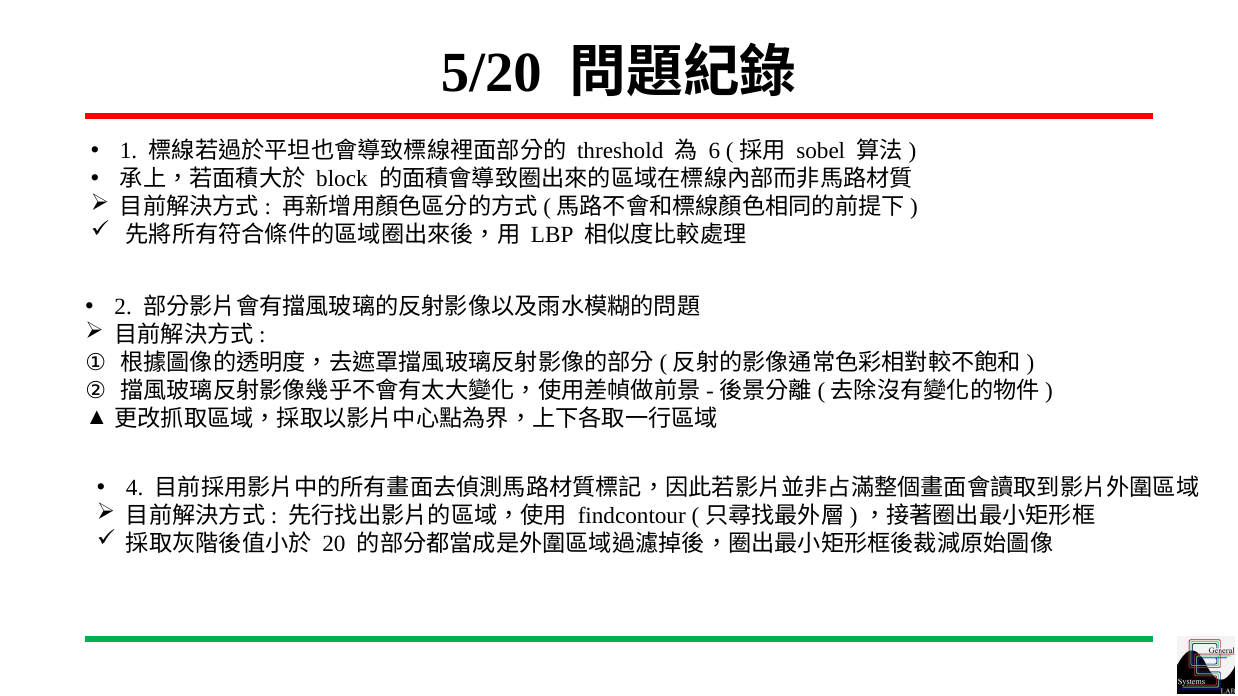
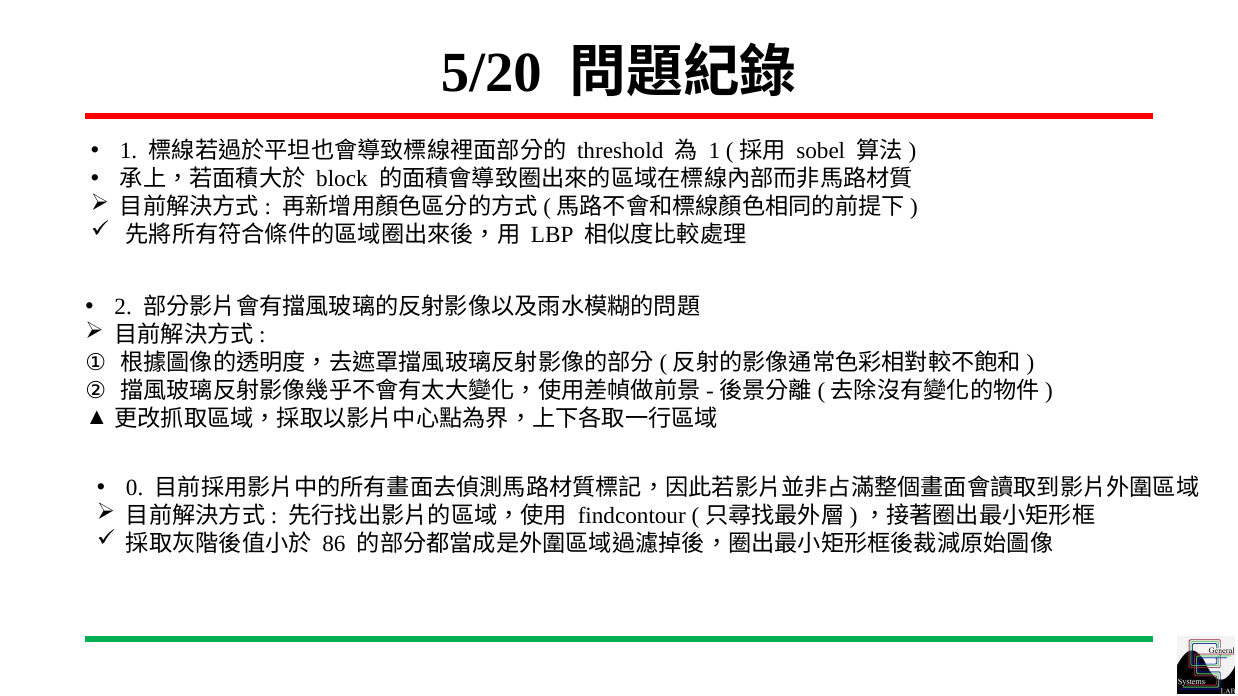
6 at (714, 151): 6 -> 1
4: 4 -> 0
20: 20 -> 86
